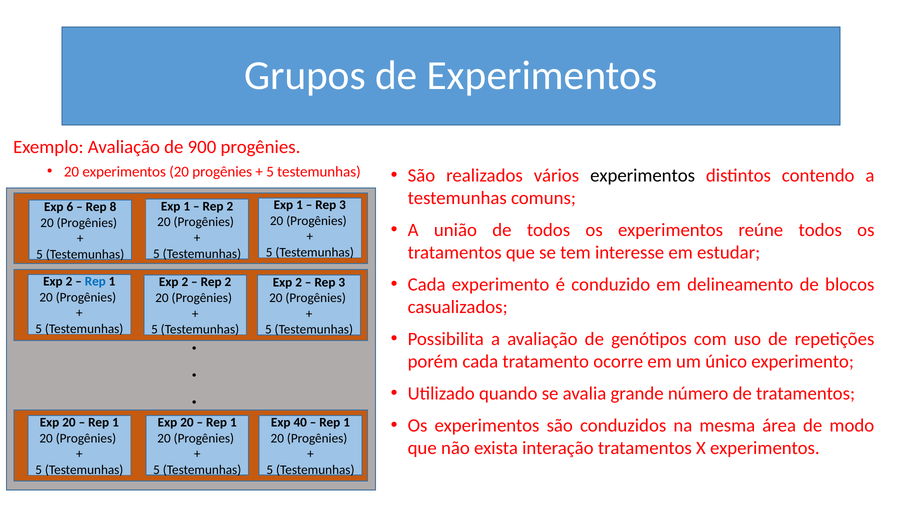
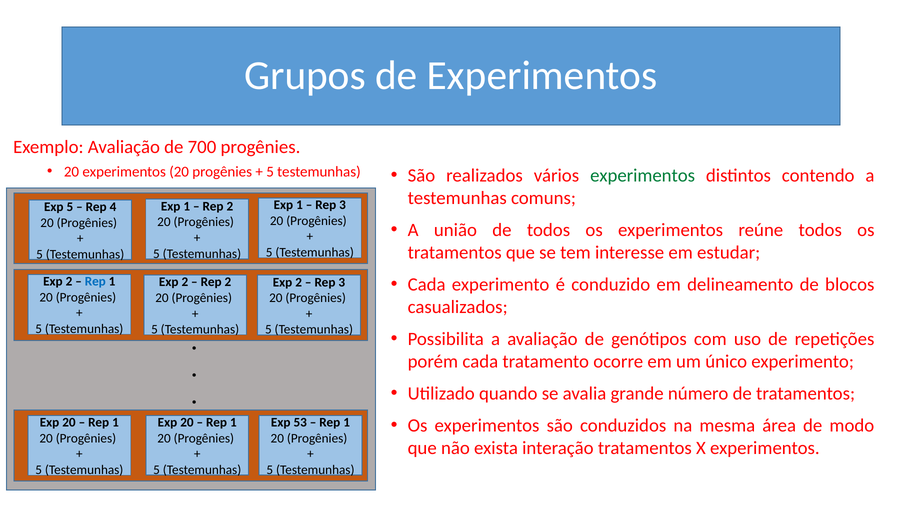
900: 900 -> 700
experimentos at (643, 176) colour: black -> green
Exp 6: 6 -> 5
8: 8 -> 4
40: 40 -> 53
